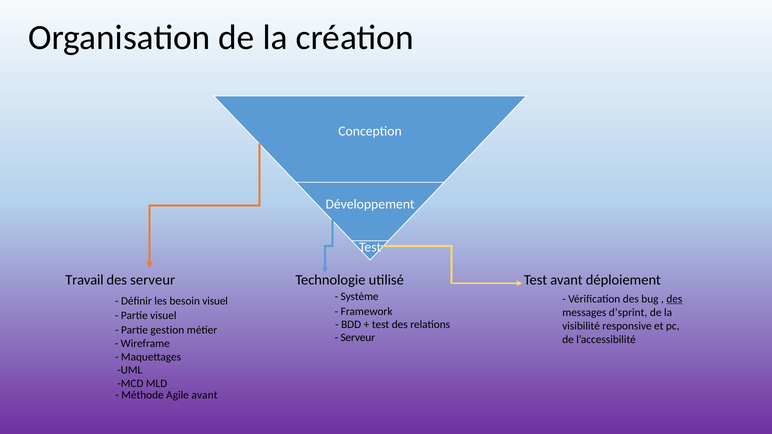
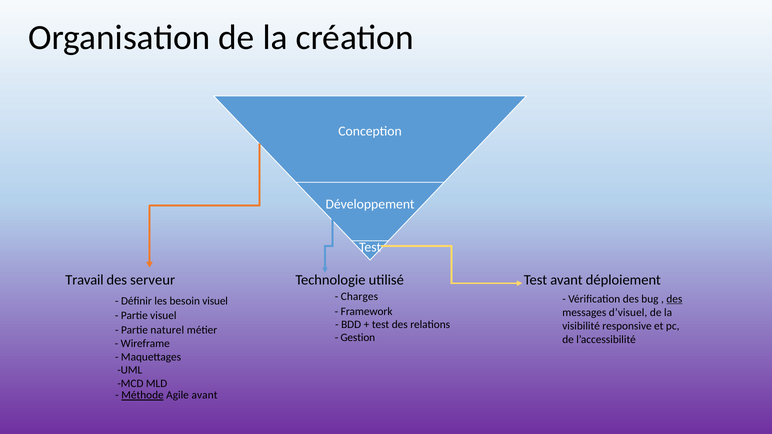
Système: Système -> Charges
d’sprint: d’sprint -> d’visuel
gestion: gestion -> naturel
Serveur at (358, 338): Serveur -> Gestion
Méthode underline: none -> present
